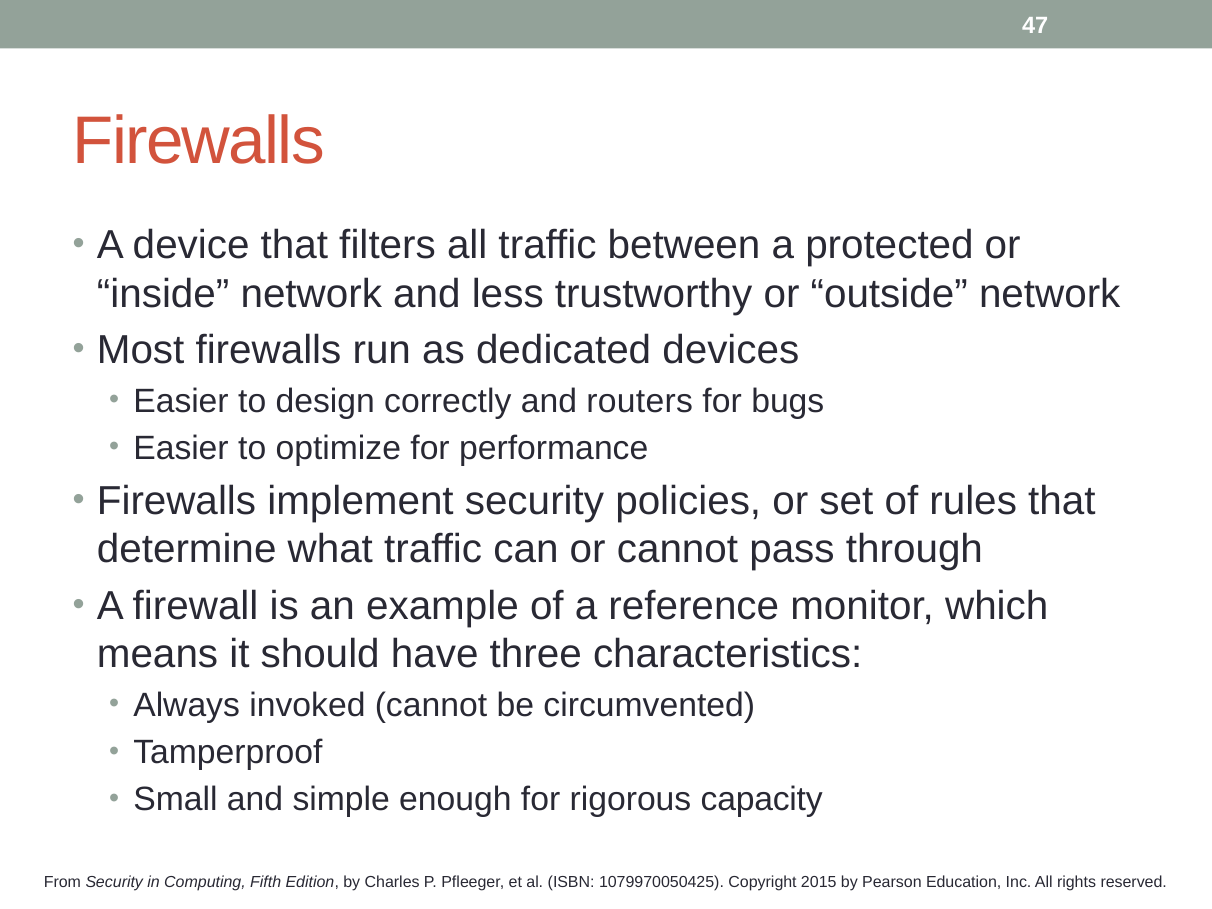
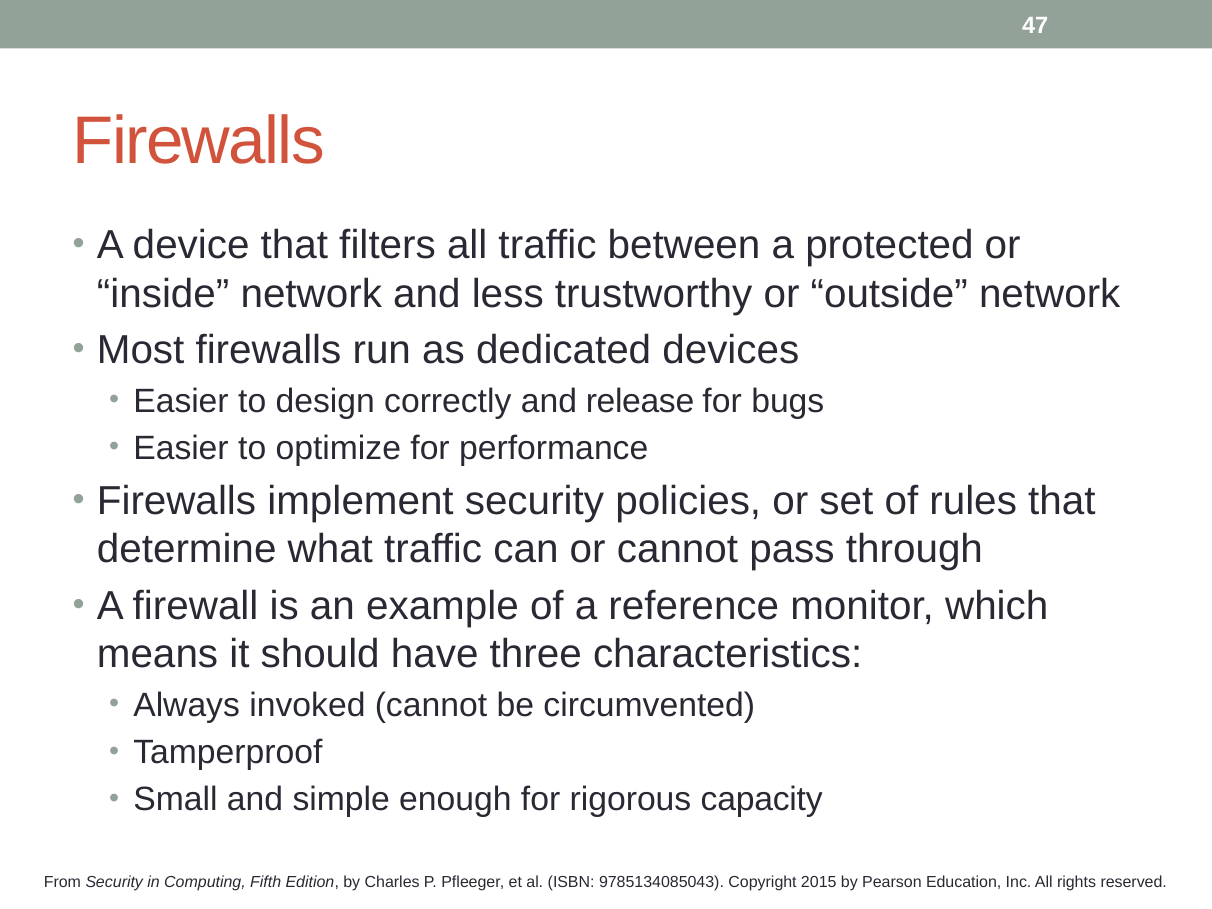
routers: routers -> release
1079970050425: 1079970050425 -> 9785134085043
